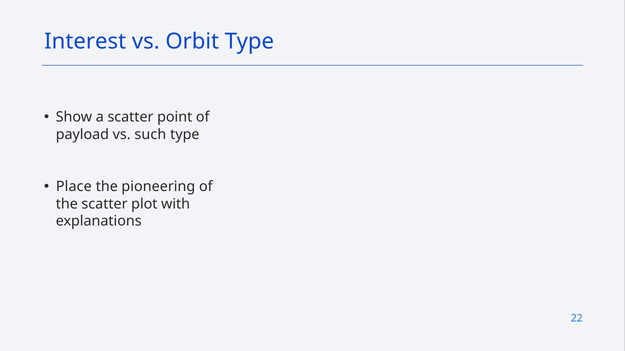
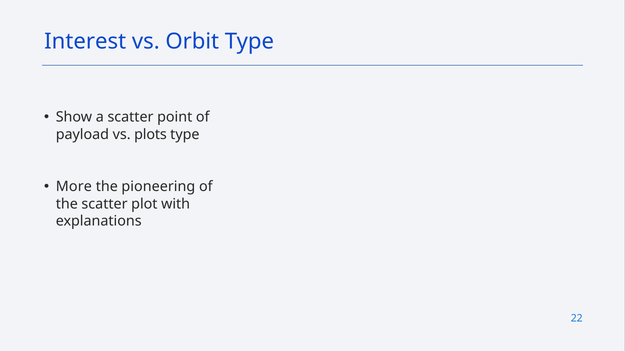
such: such -> plots
Place: Place -> More
